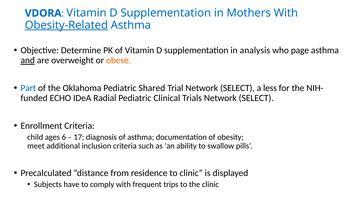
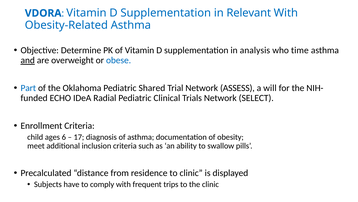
Mothers: Mothers -> Relevant
Obesity-Related underline: present -> none
page: page -> time
obese colour: orange -> blue
Trial Network SELECT: SELECT -> ASSESS
less: less -> will
